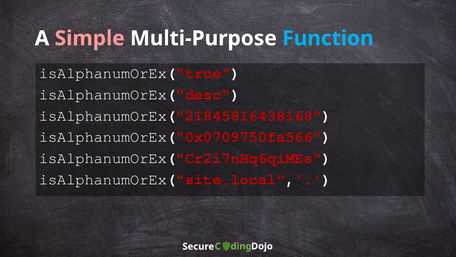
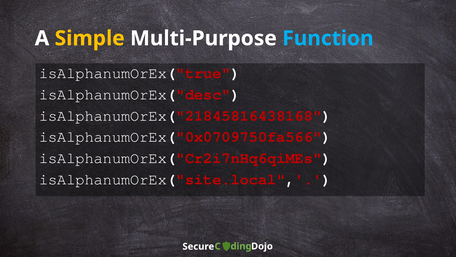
Simple colour: pink -> yellow
